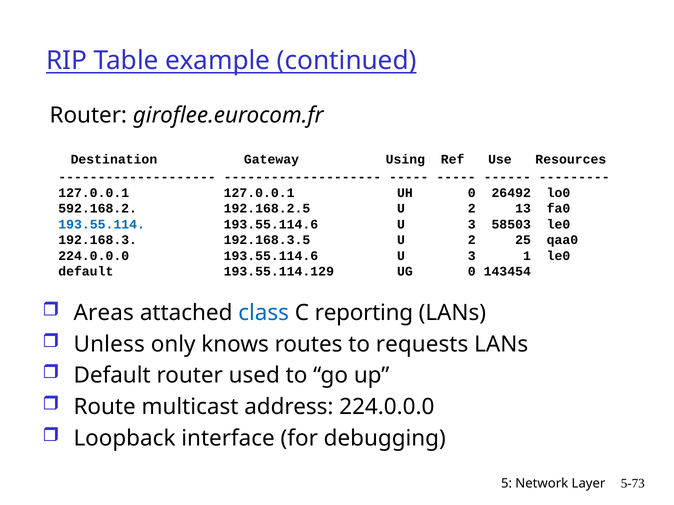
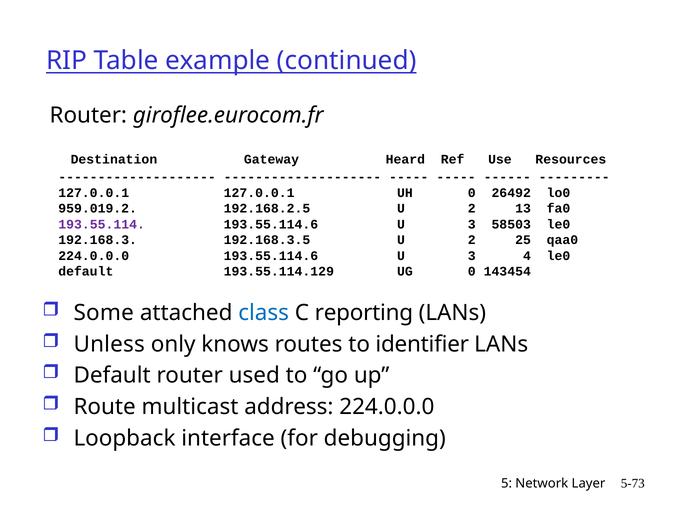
Using: Using -> Heard
592.168.2: 592.168.2 -> 959.019.2
193.55.114 colour: blue -> purple
1: 1 -> 4
Areas: Areas -> Some
requests: requests -> identifier
